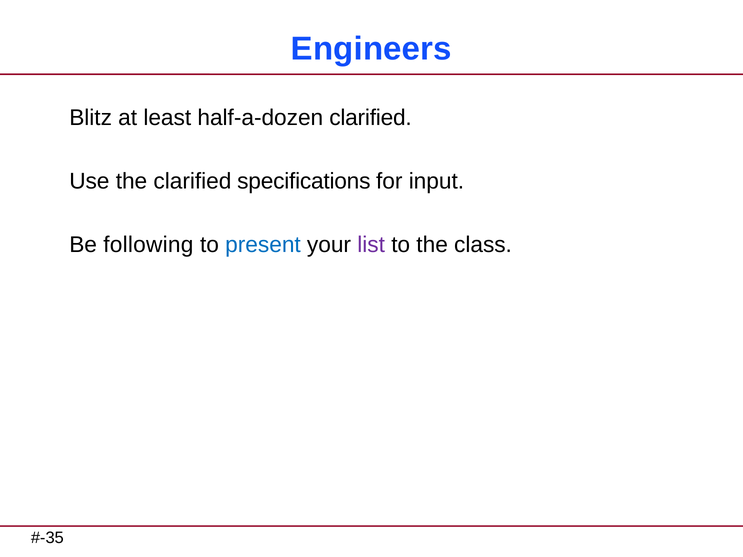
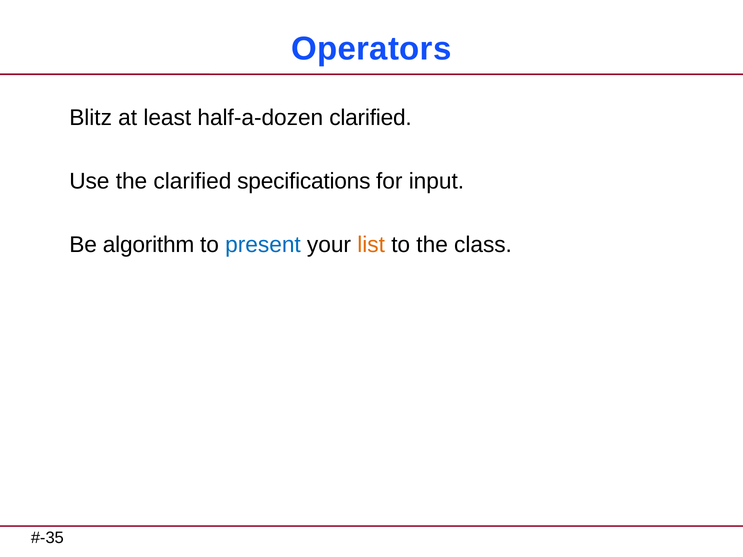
Engineers: Engineers -> Operators
following: following -> algorithm
list colour: purple -> orange
